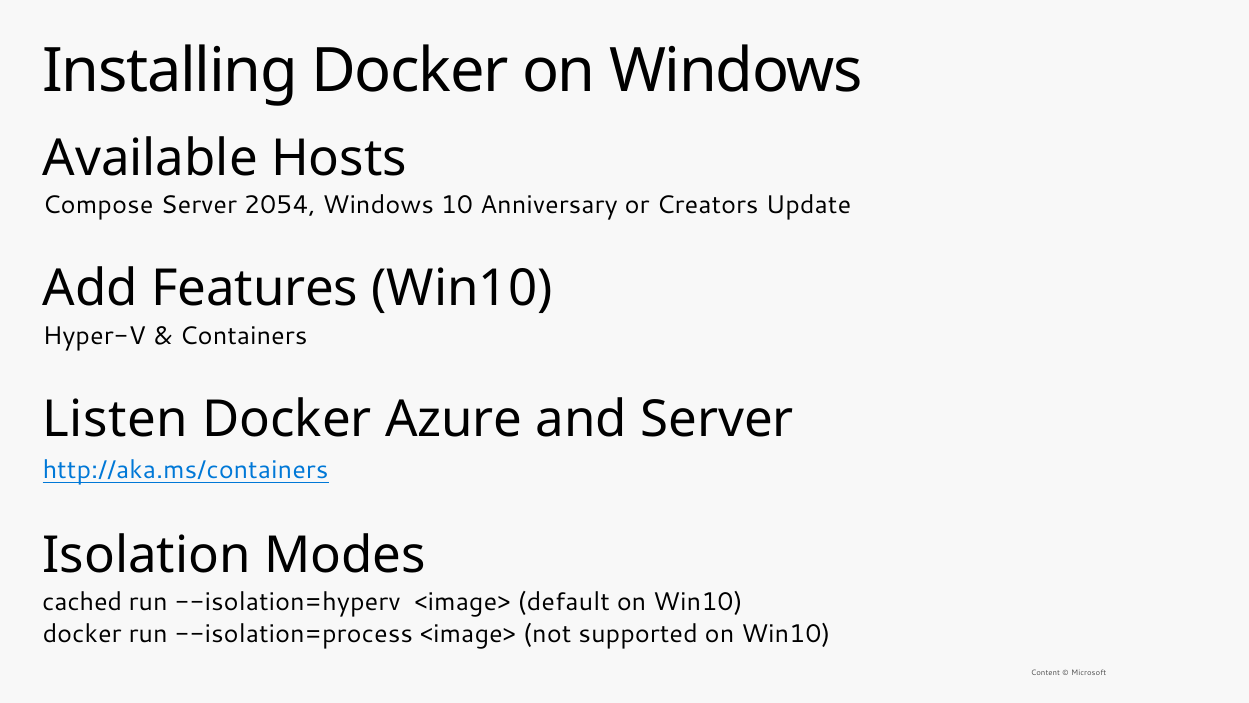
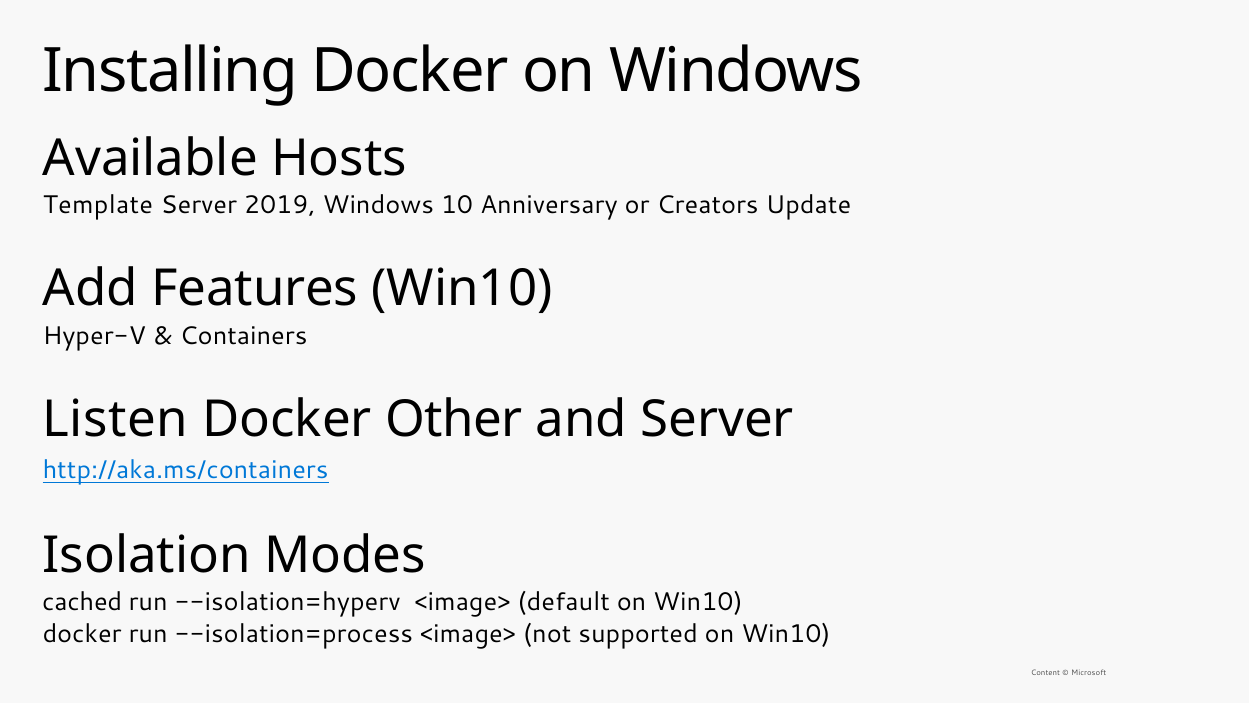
Compose: Compose -> Template
2054: 2054 -> 2019
Azure: Azure -> Other
